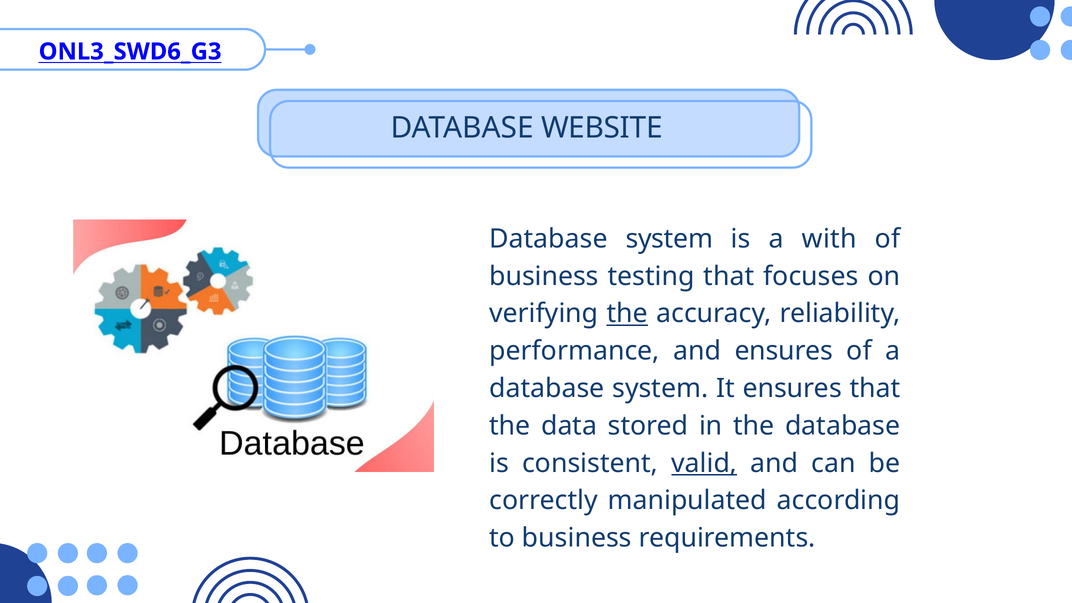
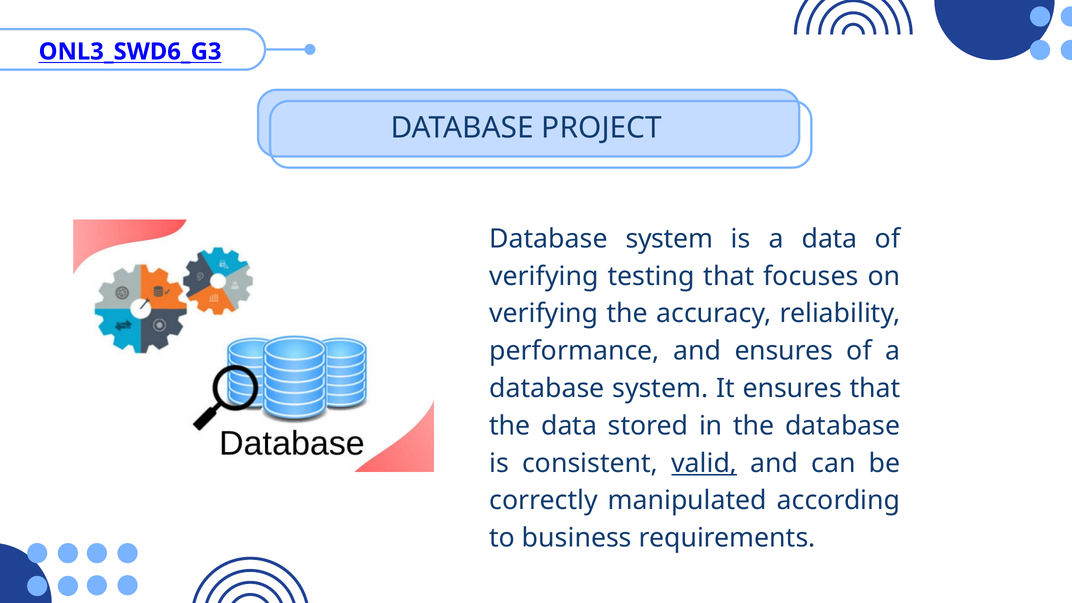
WEBSITE: WEBSITE -> PROJECT
a with: with -> data
business at (544, 276): business -> verifying
the at (627, 314) underline: present -> none
